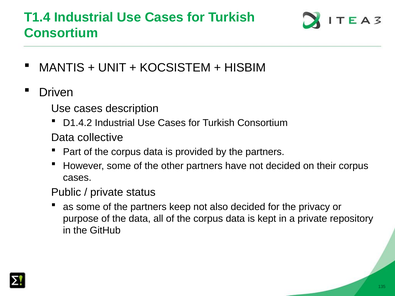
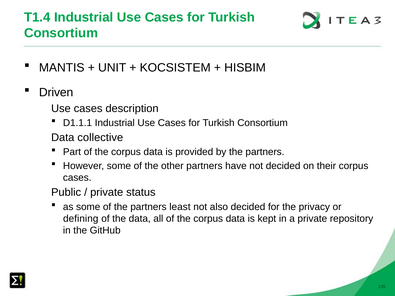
D1.4.2: D1.4.2 -> D1.1.1
keep: keep -> least
purpose: purpose -> defining
